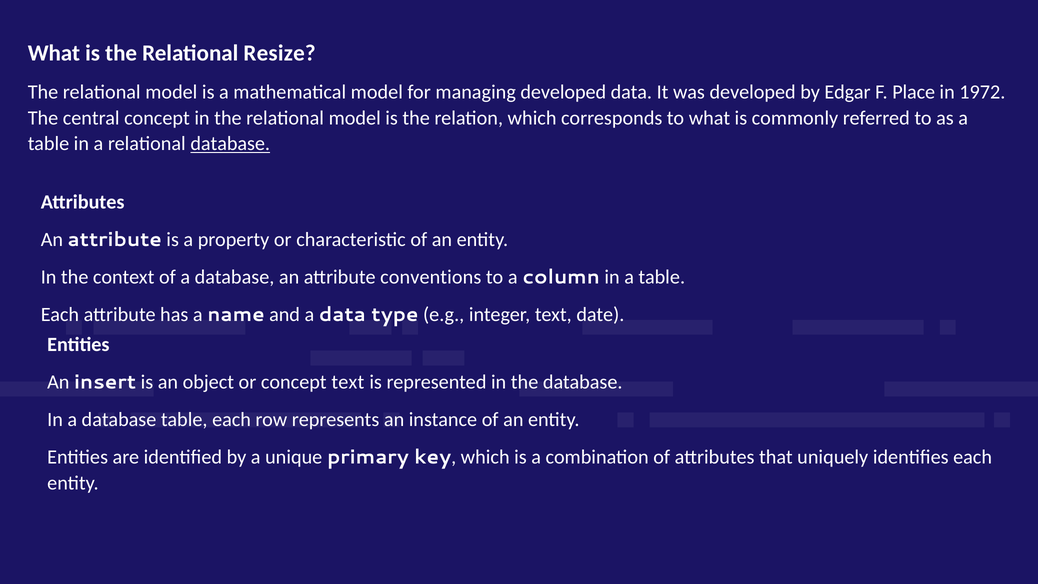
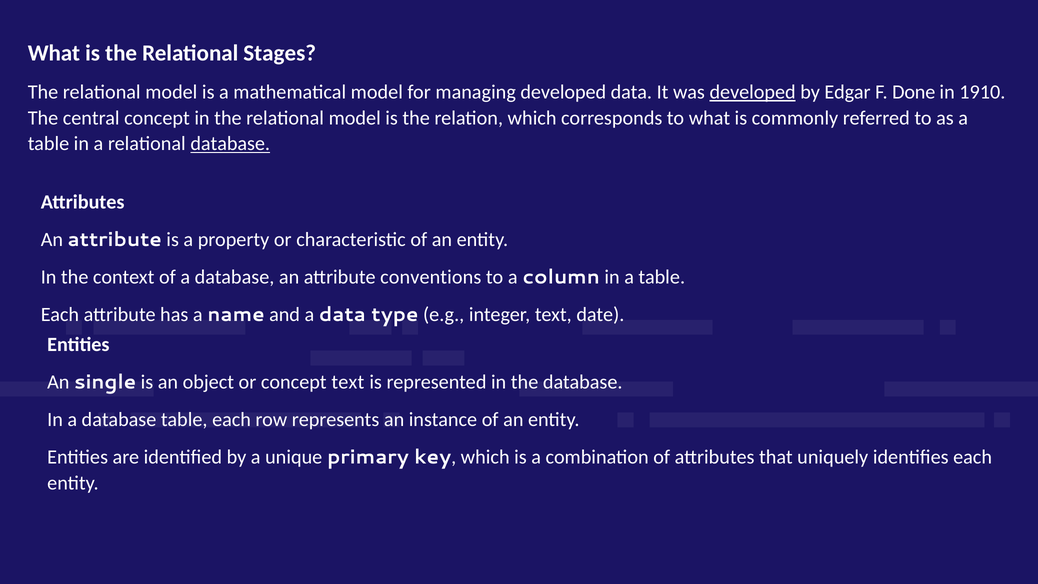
Resize: Resize -> Stages
developed at (753, 92) underline: none -> present
Place: Place -> Done
1972: 1972 -> 1910
insert: insert -> single
